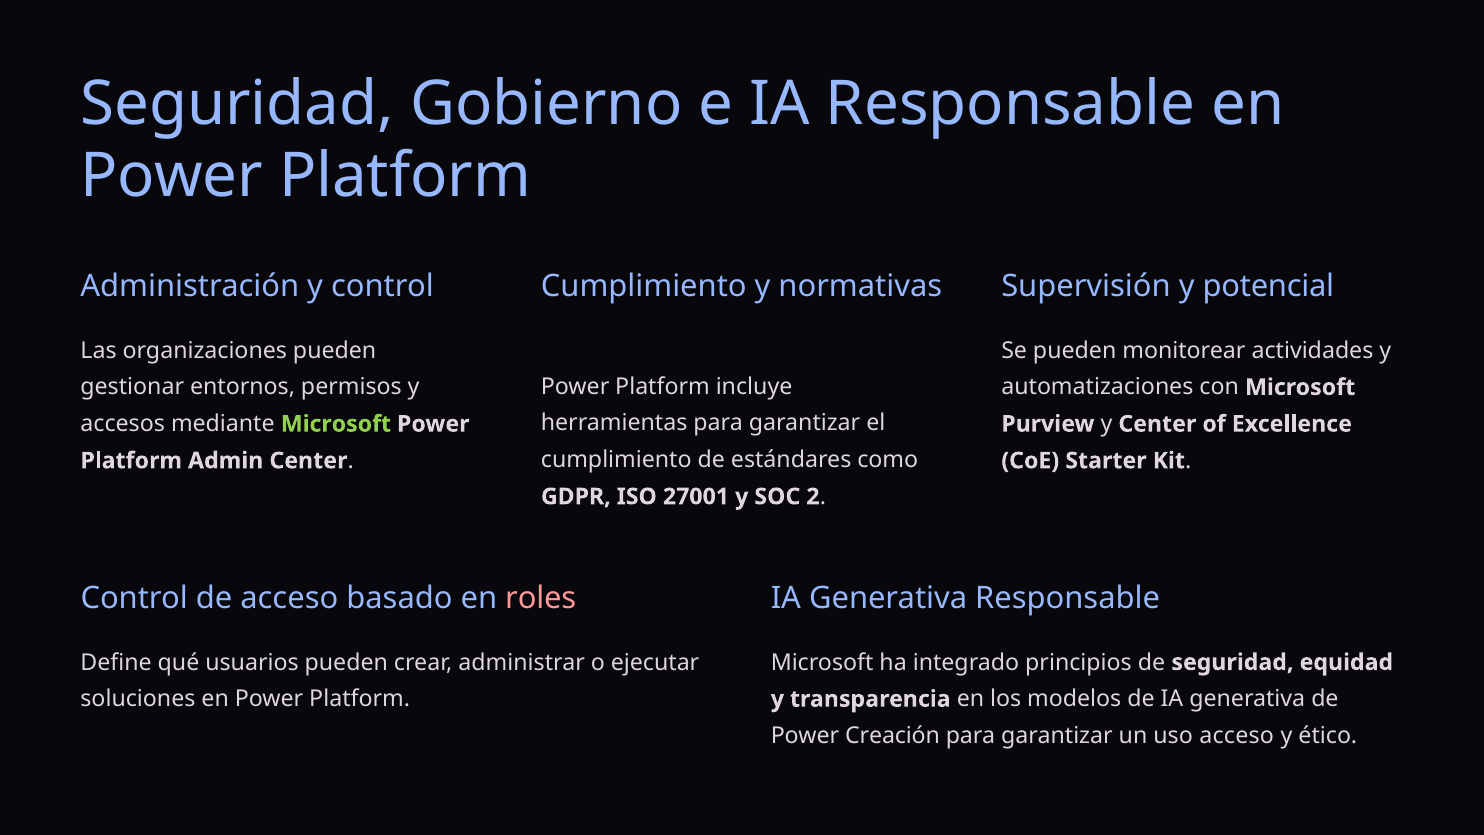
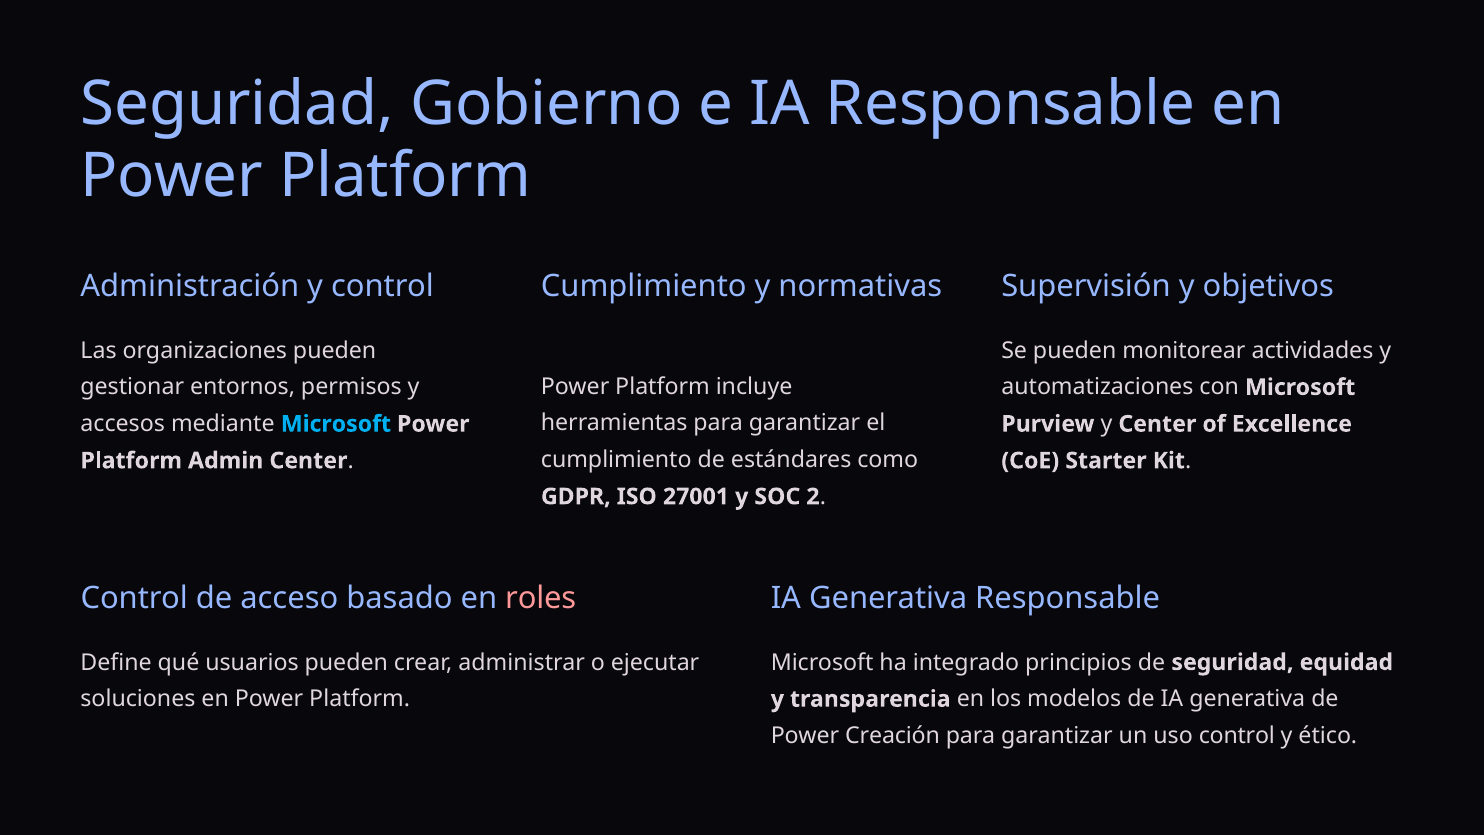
potencial: potencial -> objetivos
Microsoft at (336, 424) colour: light green -> light blue
uso acceso: acceso -> control
